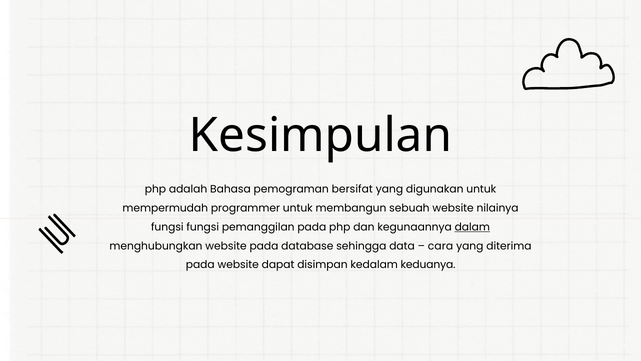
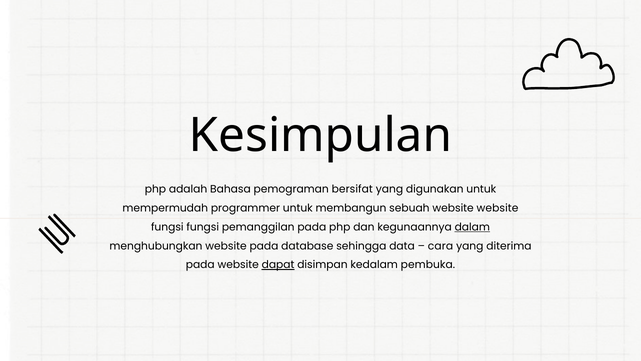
website nilainya: nilainya -> website
dapat underline: none -> present
keduanya: keduanya -> pembuka
